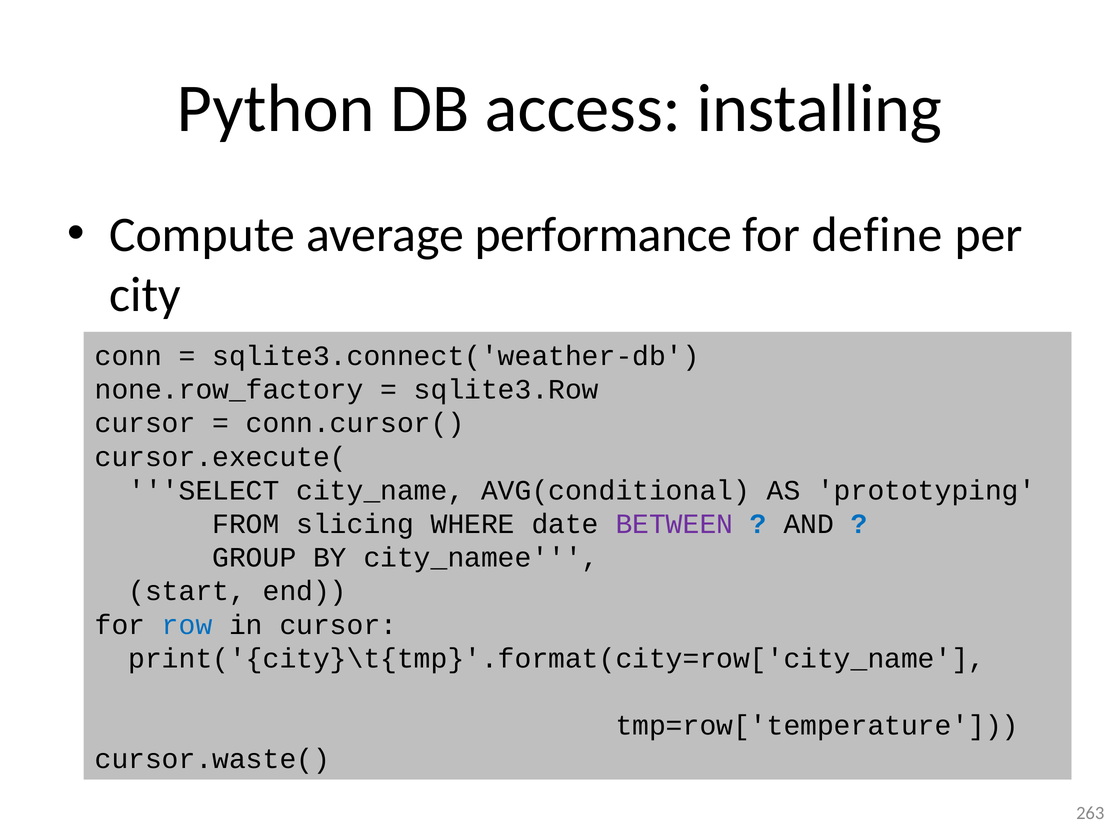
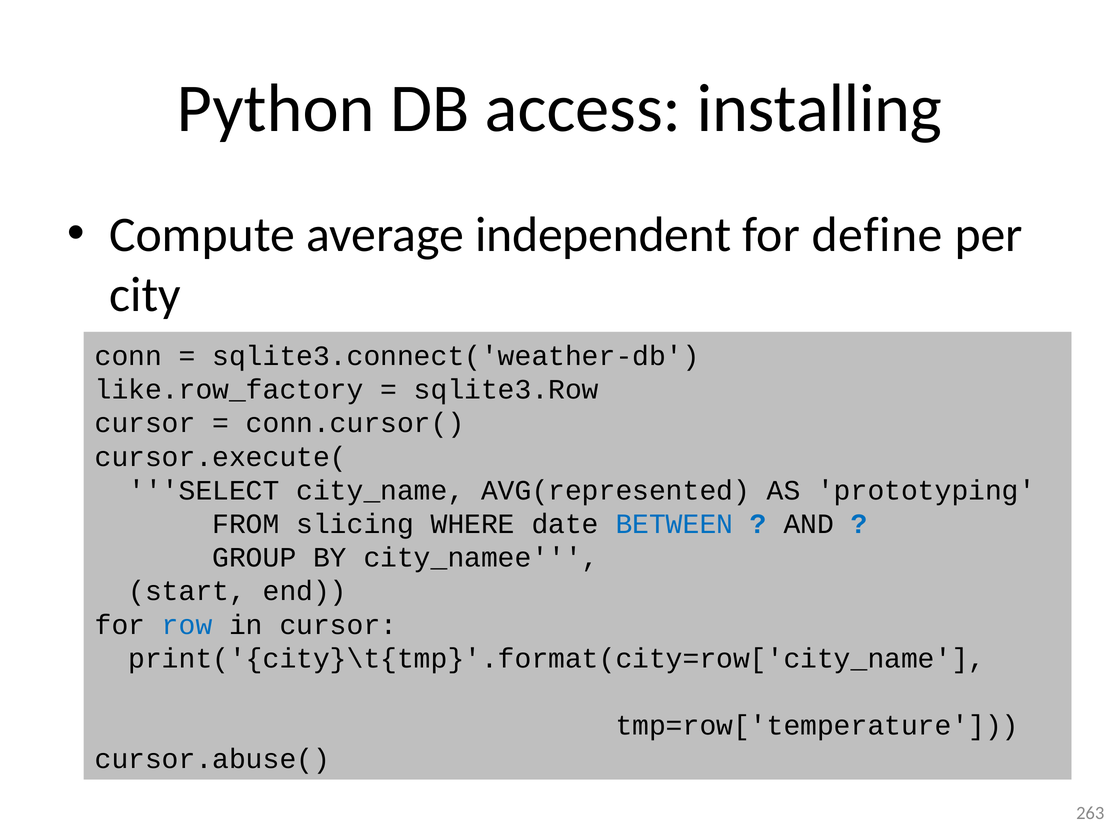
performance: performance -> independent
none.row_factory: none.row_factory -> like.row_factory
AVG(conditional: AVG(conditional -> AVG(represented
BETWEEN colour: purple -> blue
cursor.waste(: cursor.waste( -> cursor.abuse(
